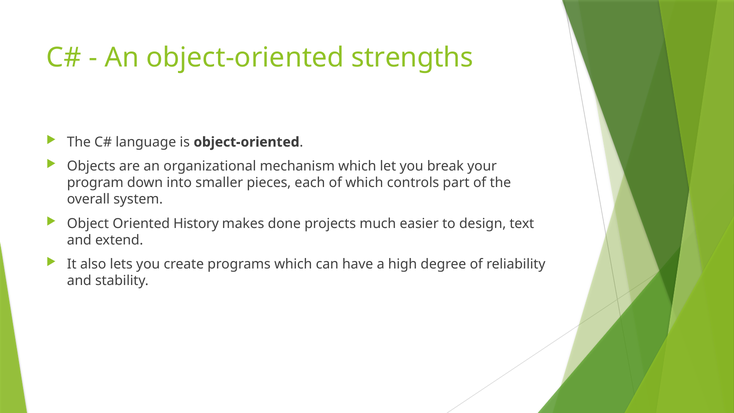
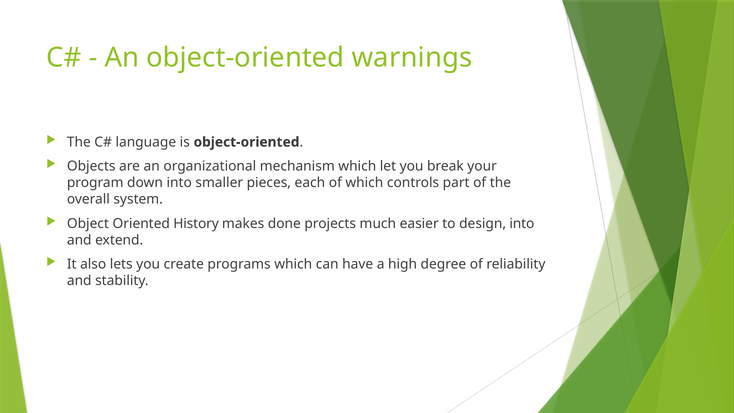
strengths: strengths -> warnings
design text: text -> into
